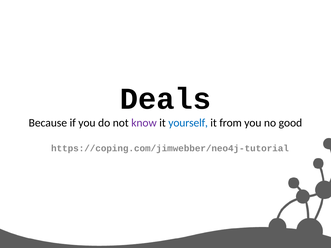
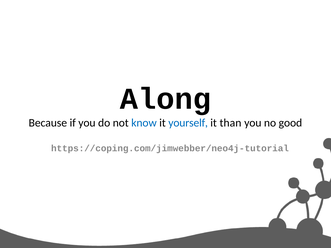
Deals: Deals -> Along
know colour: purple -> blue
from: from -> than
